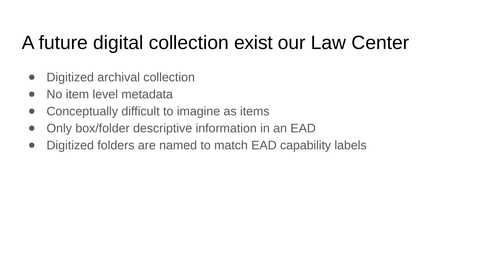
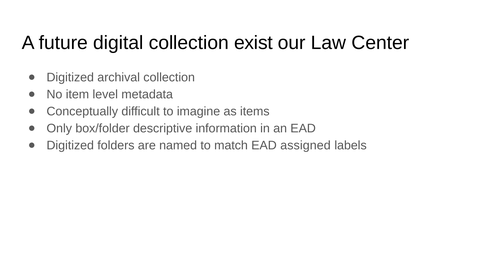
capability: capability -> assigned
